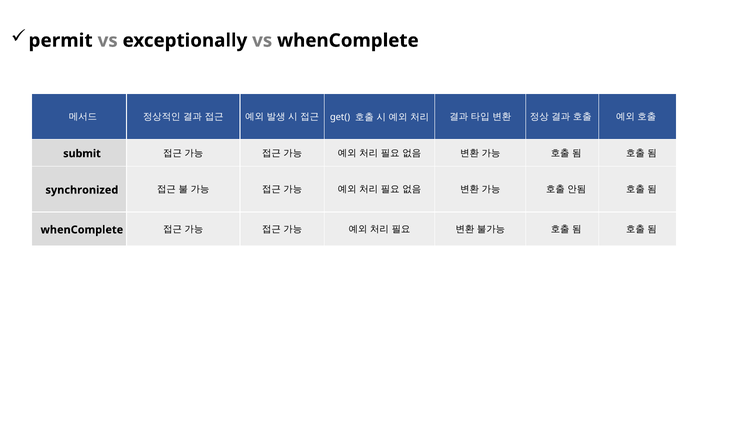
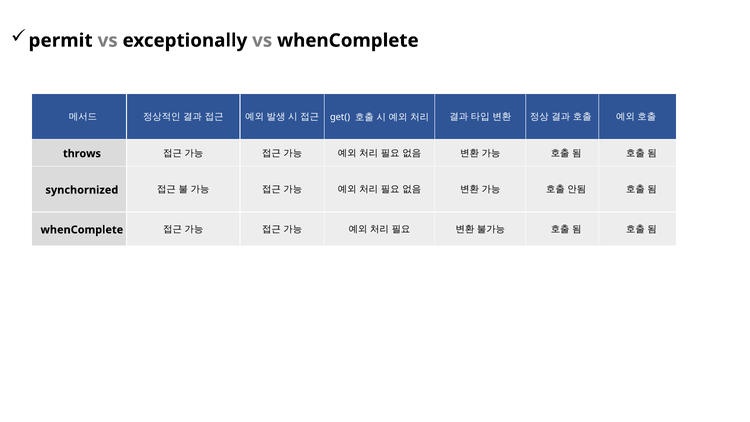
submit: submit -> throws
synchronized: synchronized -> synchornized
